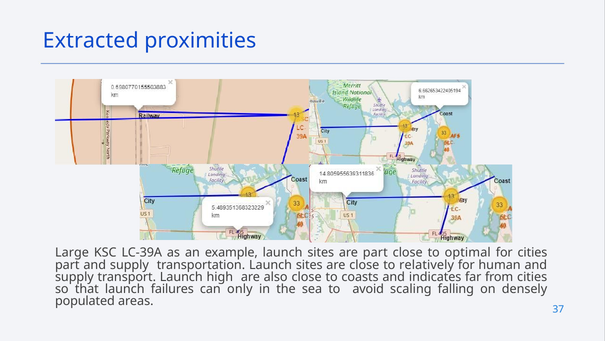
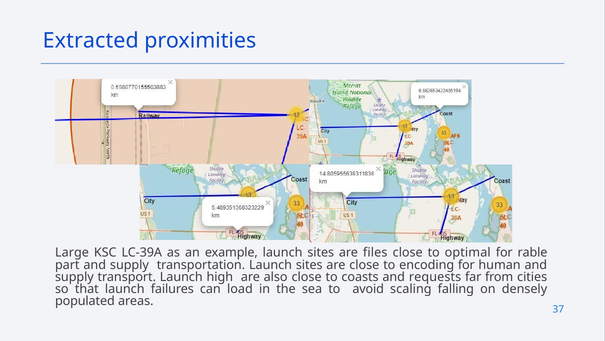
are part: part -> files
for cities: cities -> rable
relatively: relatively -> encoding
indicates: indicates -> requests
only: only -> load
